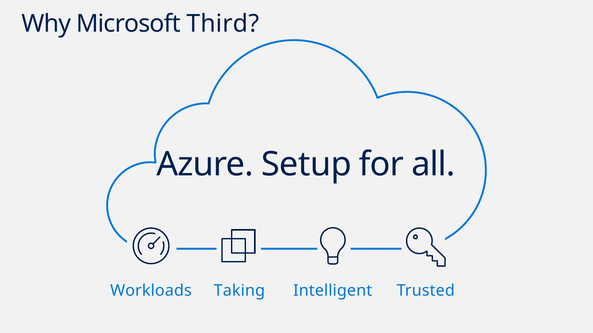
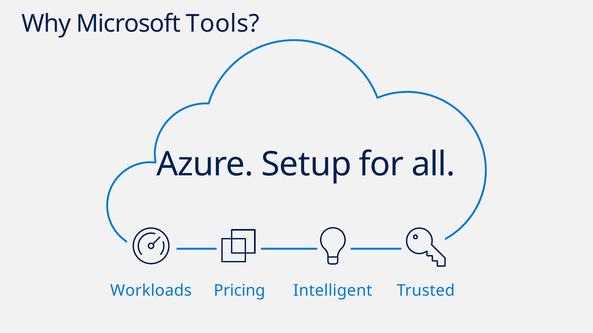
Third: Third -> Tools
Taking: Taking -> Pricing
